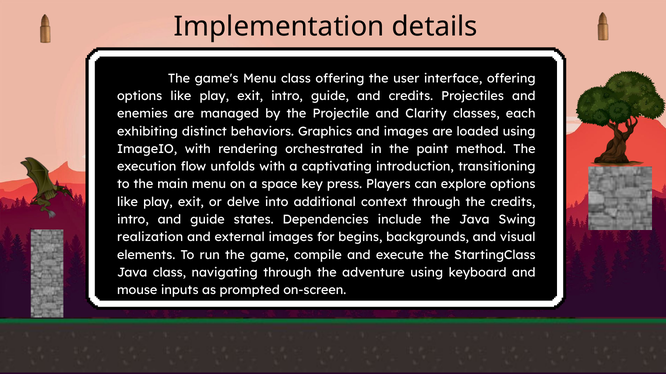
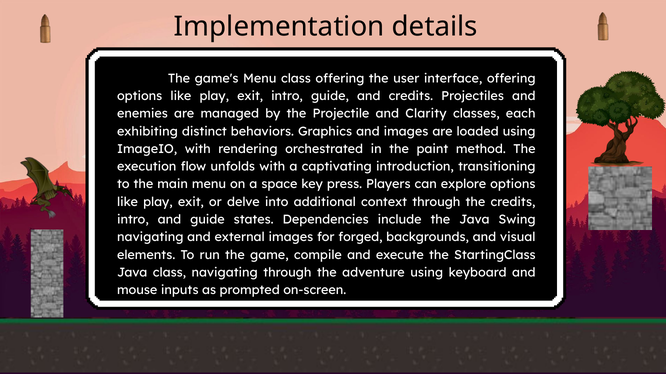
realization at (150, 238): realization -> navigating
begins: begins -> forged
